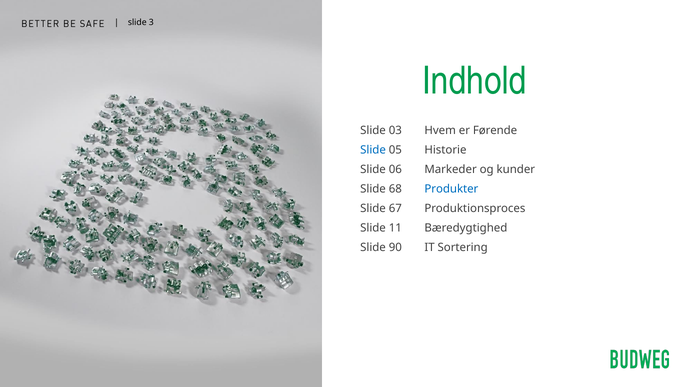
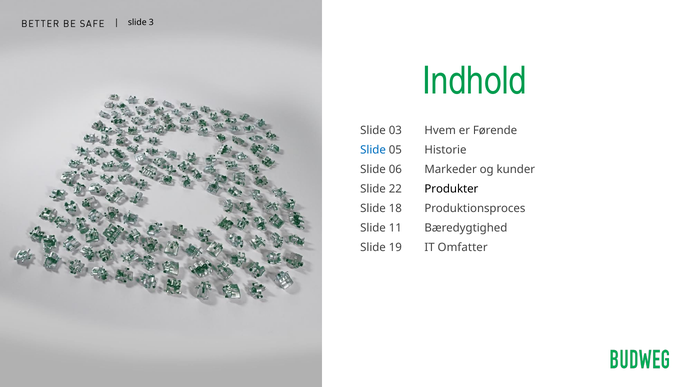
68: 68 -> 22
Produkter colour: blue -> black
67: 67 -> 18
90: 90 -> 19
Sortering: Sortering -> Omfatter
